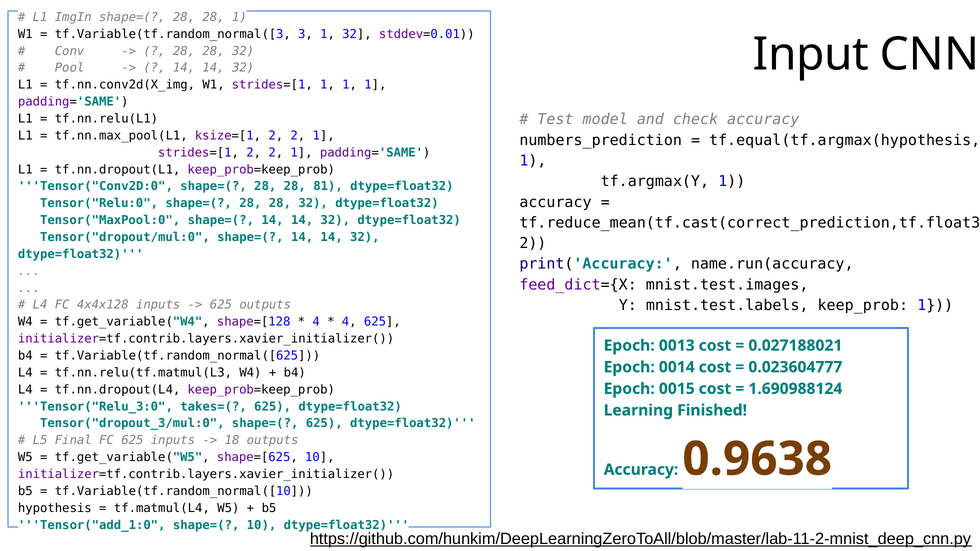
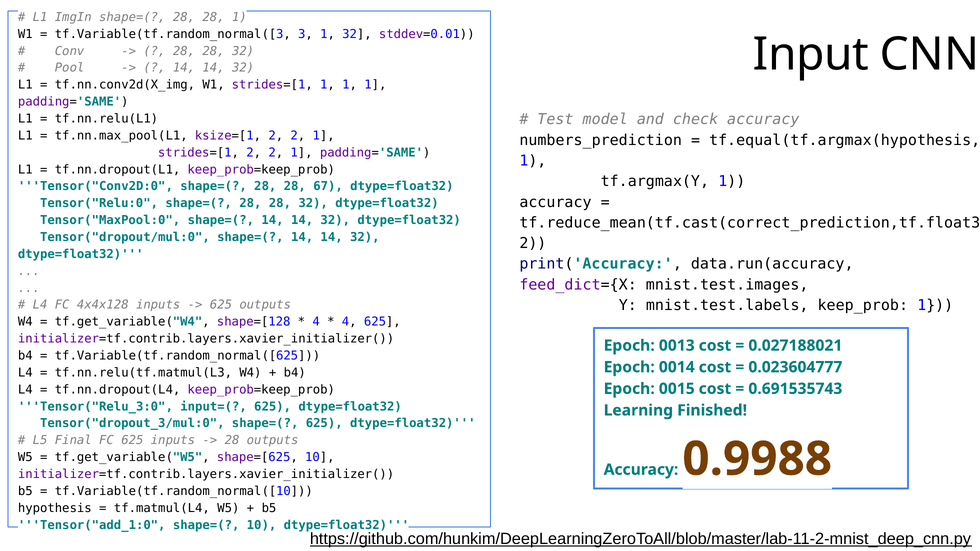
81: 81 -> 67
name.run(accuracy: name.run(accuracy -> data.run(accuracy
1.690988124: 1.690988124 -> 0.691535743
takes=(: takes=( -> input=(
18 at (232, 441): 18 -> 28
0.9638: 0.9638 -> 0.9988
